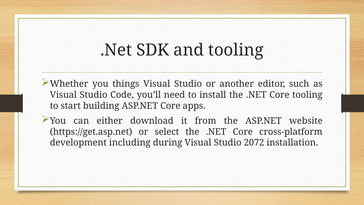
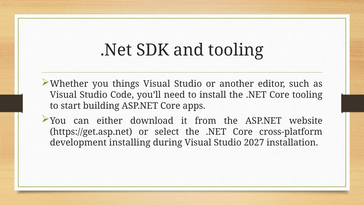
including: including -> installing
2072: 2072 -> 2027
